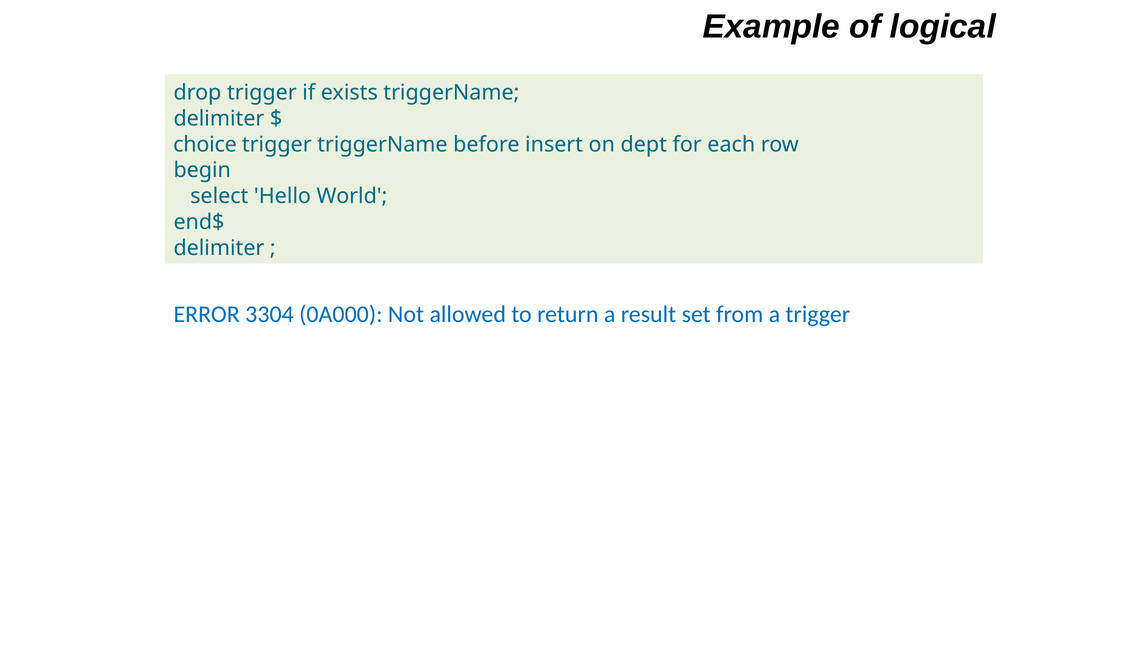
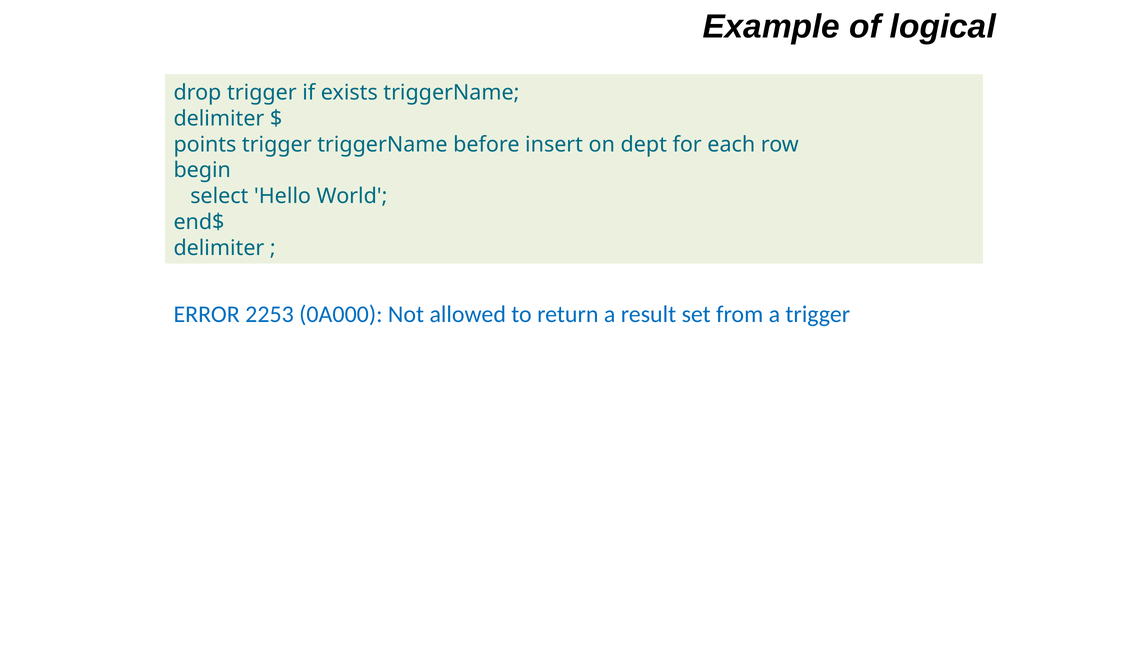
choice: choice -> points
3304: 3304 -> 2253
